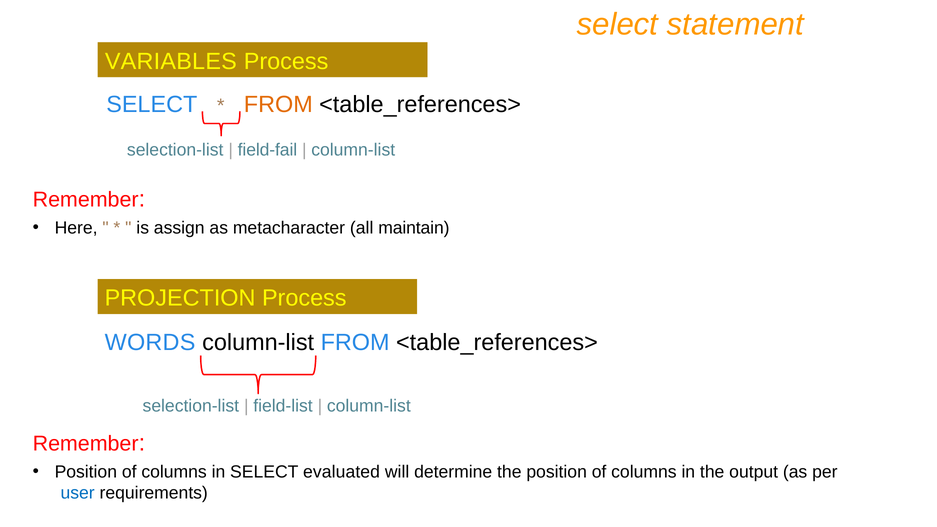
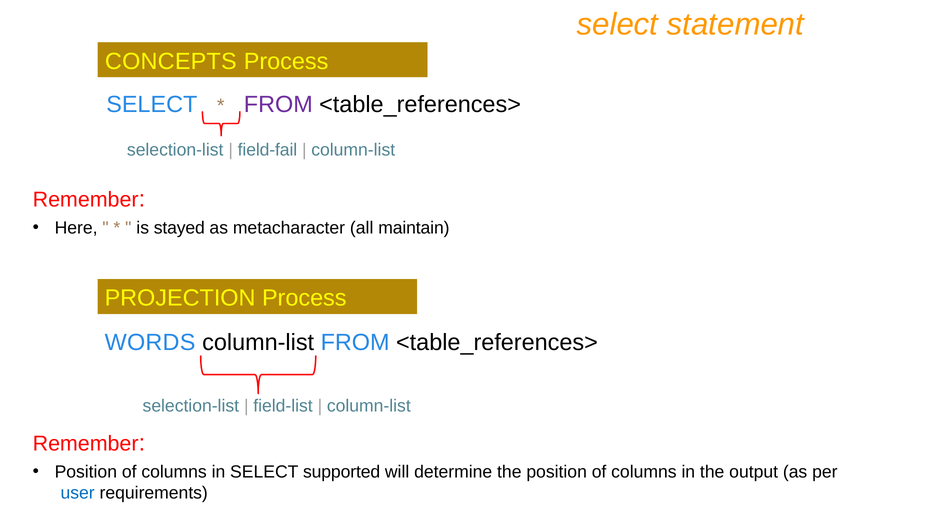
VARIABLES: VARIABLES -> CONCEPTS
FROM at (278, 105) colour: orange -> purple
assign: assign -> stayed
evaluated: evaluated -> supported
